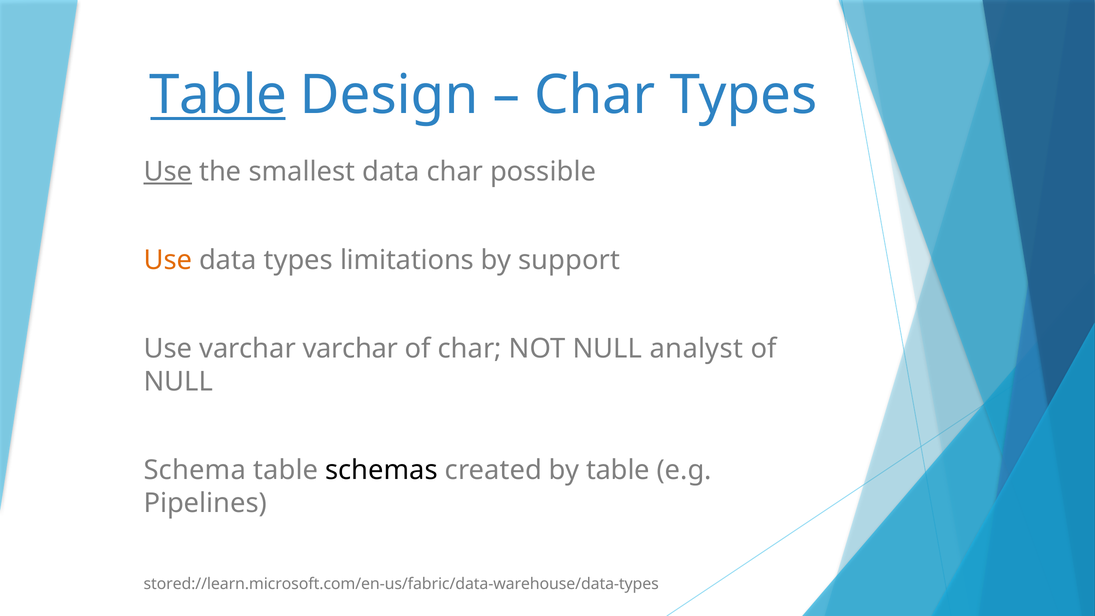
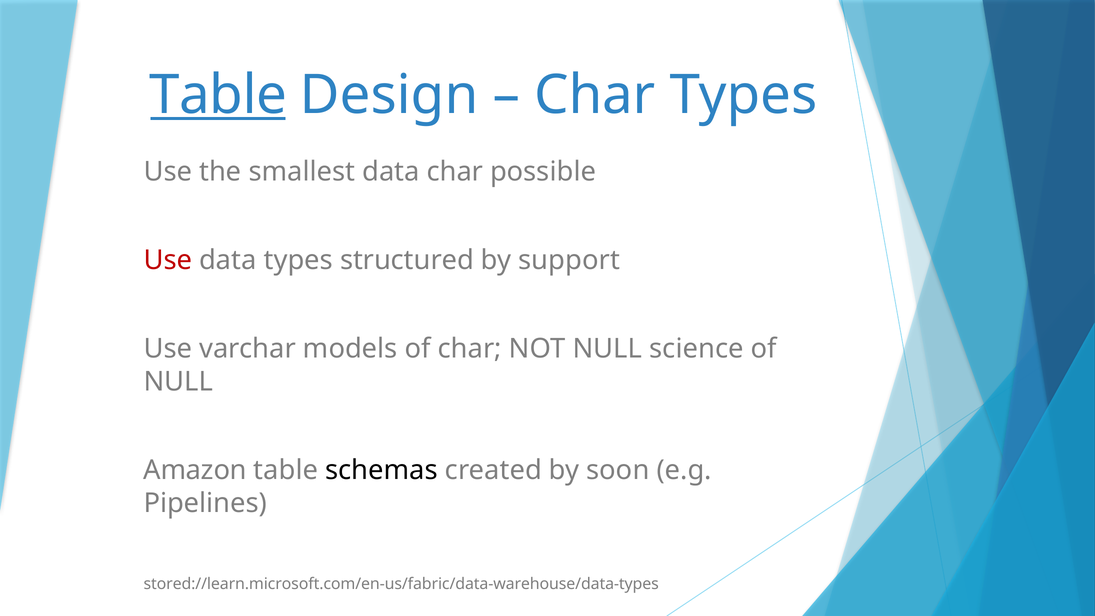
Use at (168, 172) underline: present -> none
Use at (168, 260) colour: orange -> red
limitations: limitations -> structured
varchar varchar: varchar -> models
analyst: analyst -> science
Schema: Schema -> Amazon
by table: table -> soon
